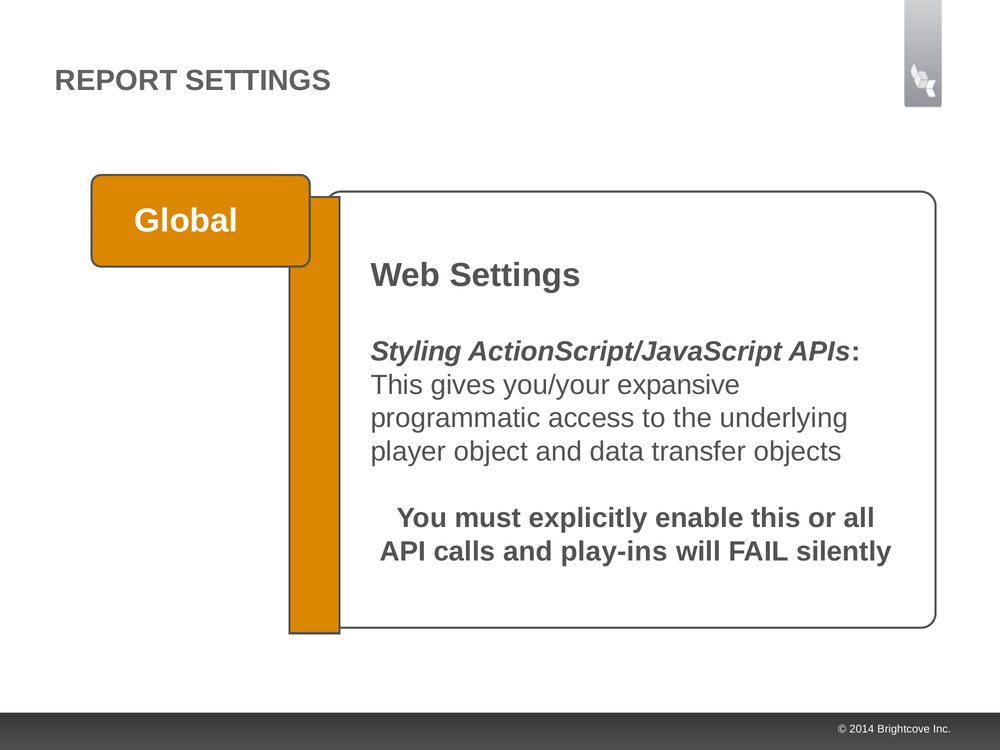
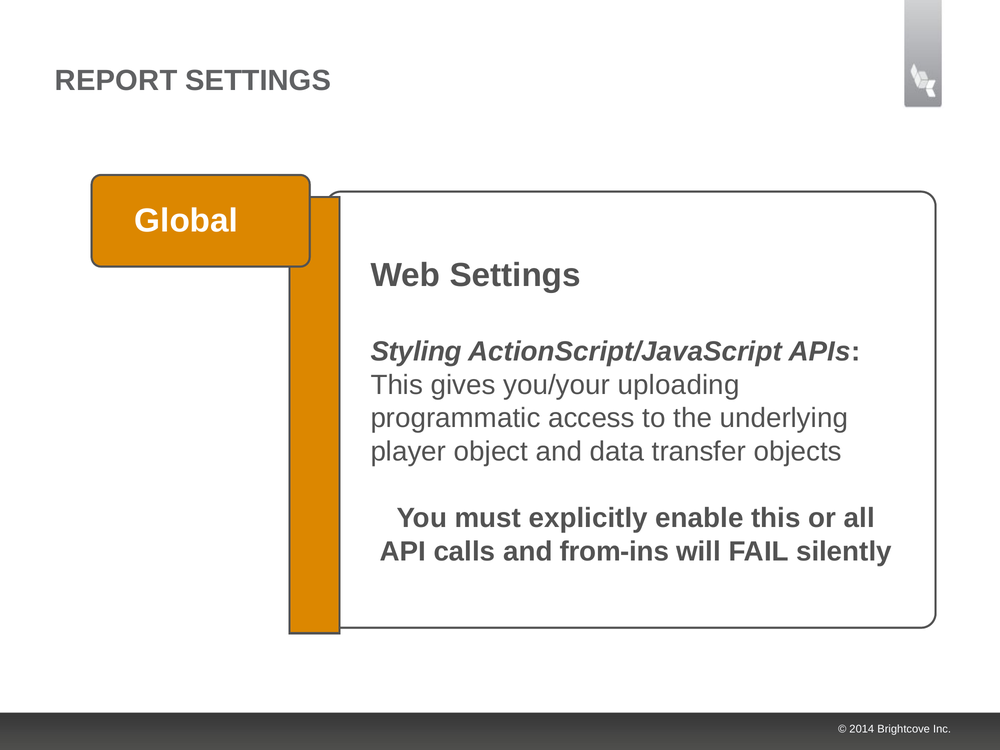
expansive: expansive -> uploading
play-ins: play-ins -> from-ins
